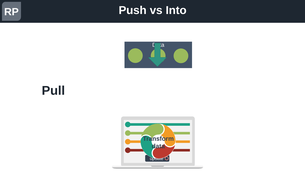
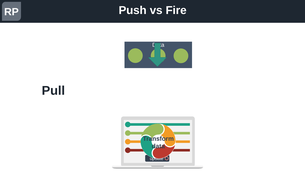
Into: Into -> Fire
